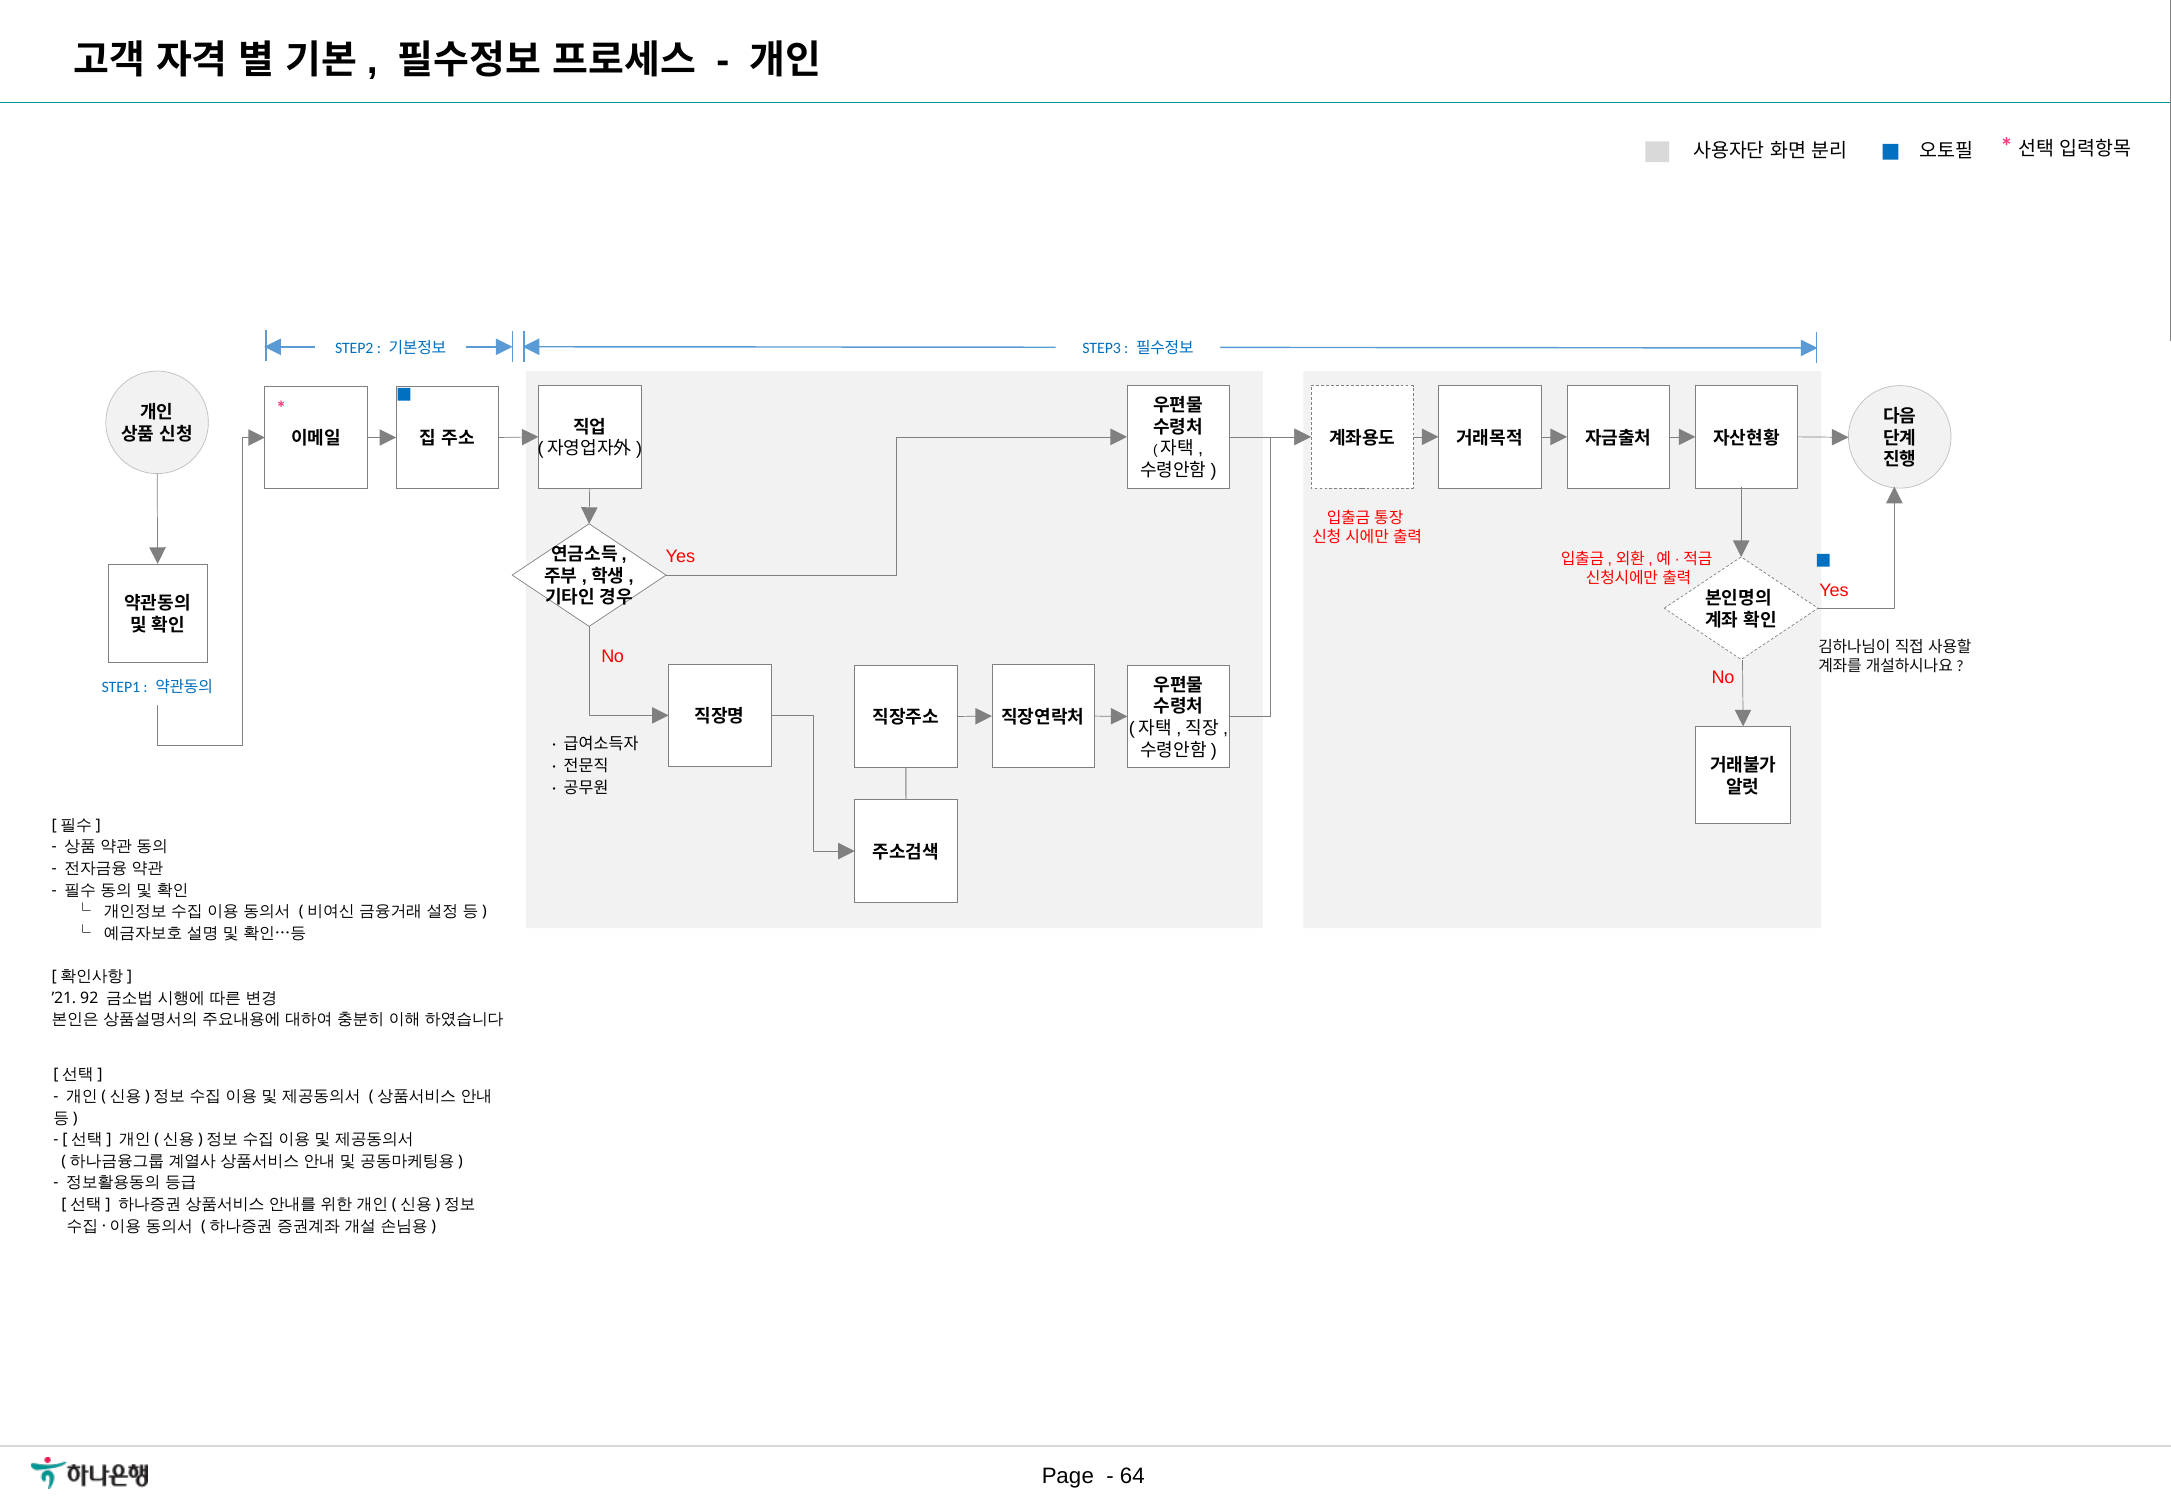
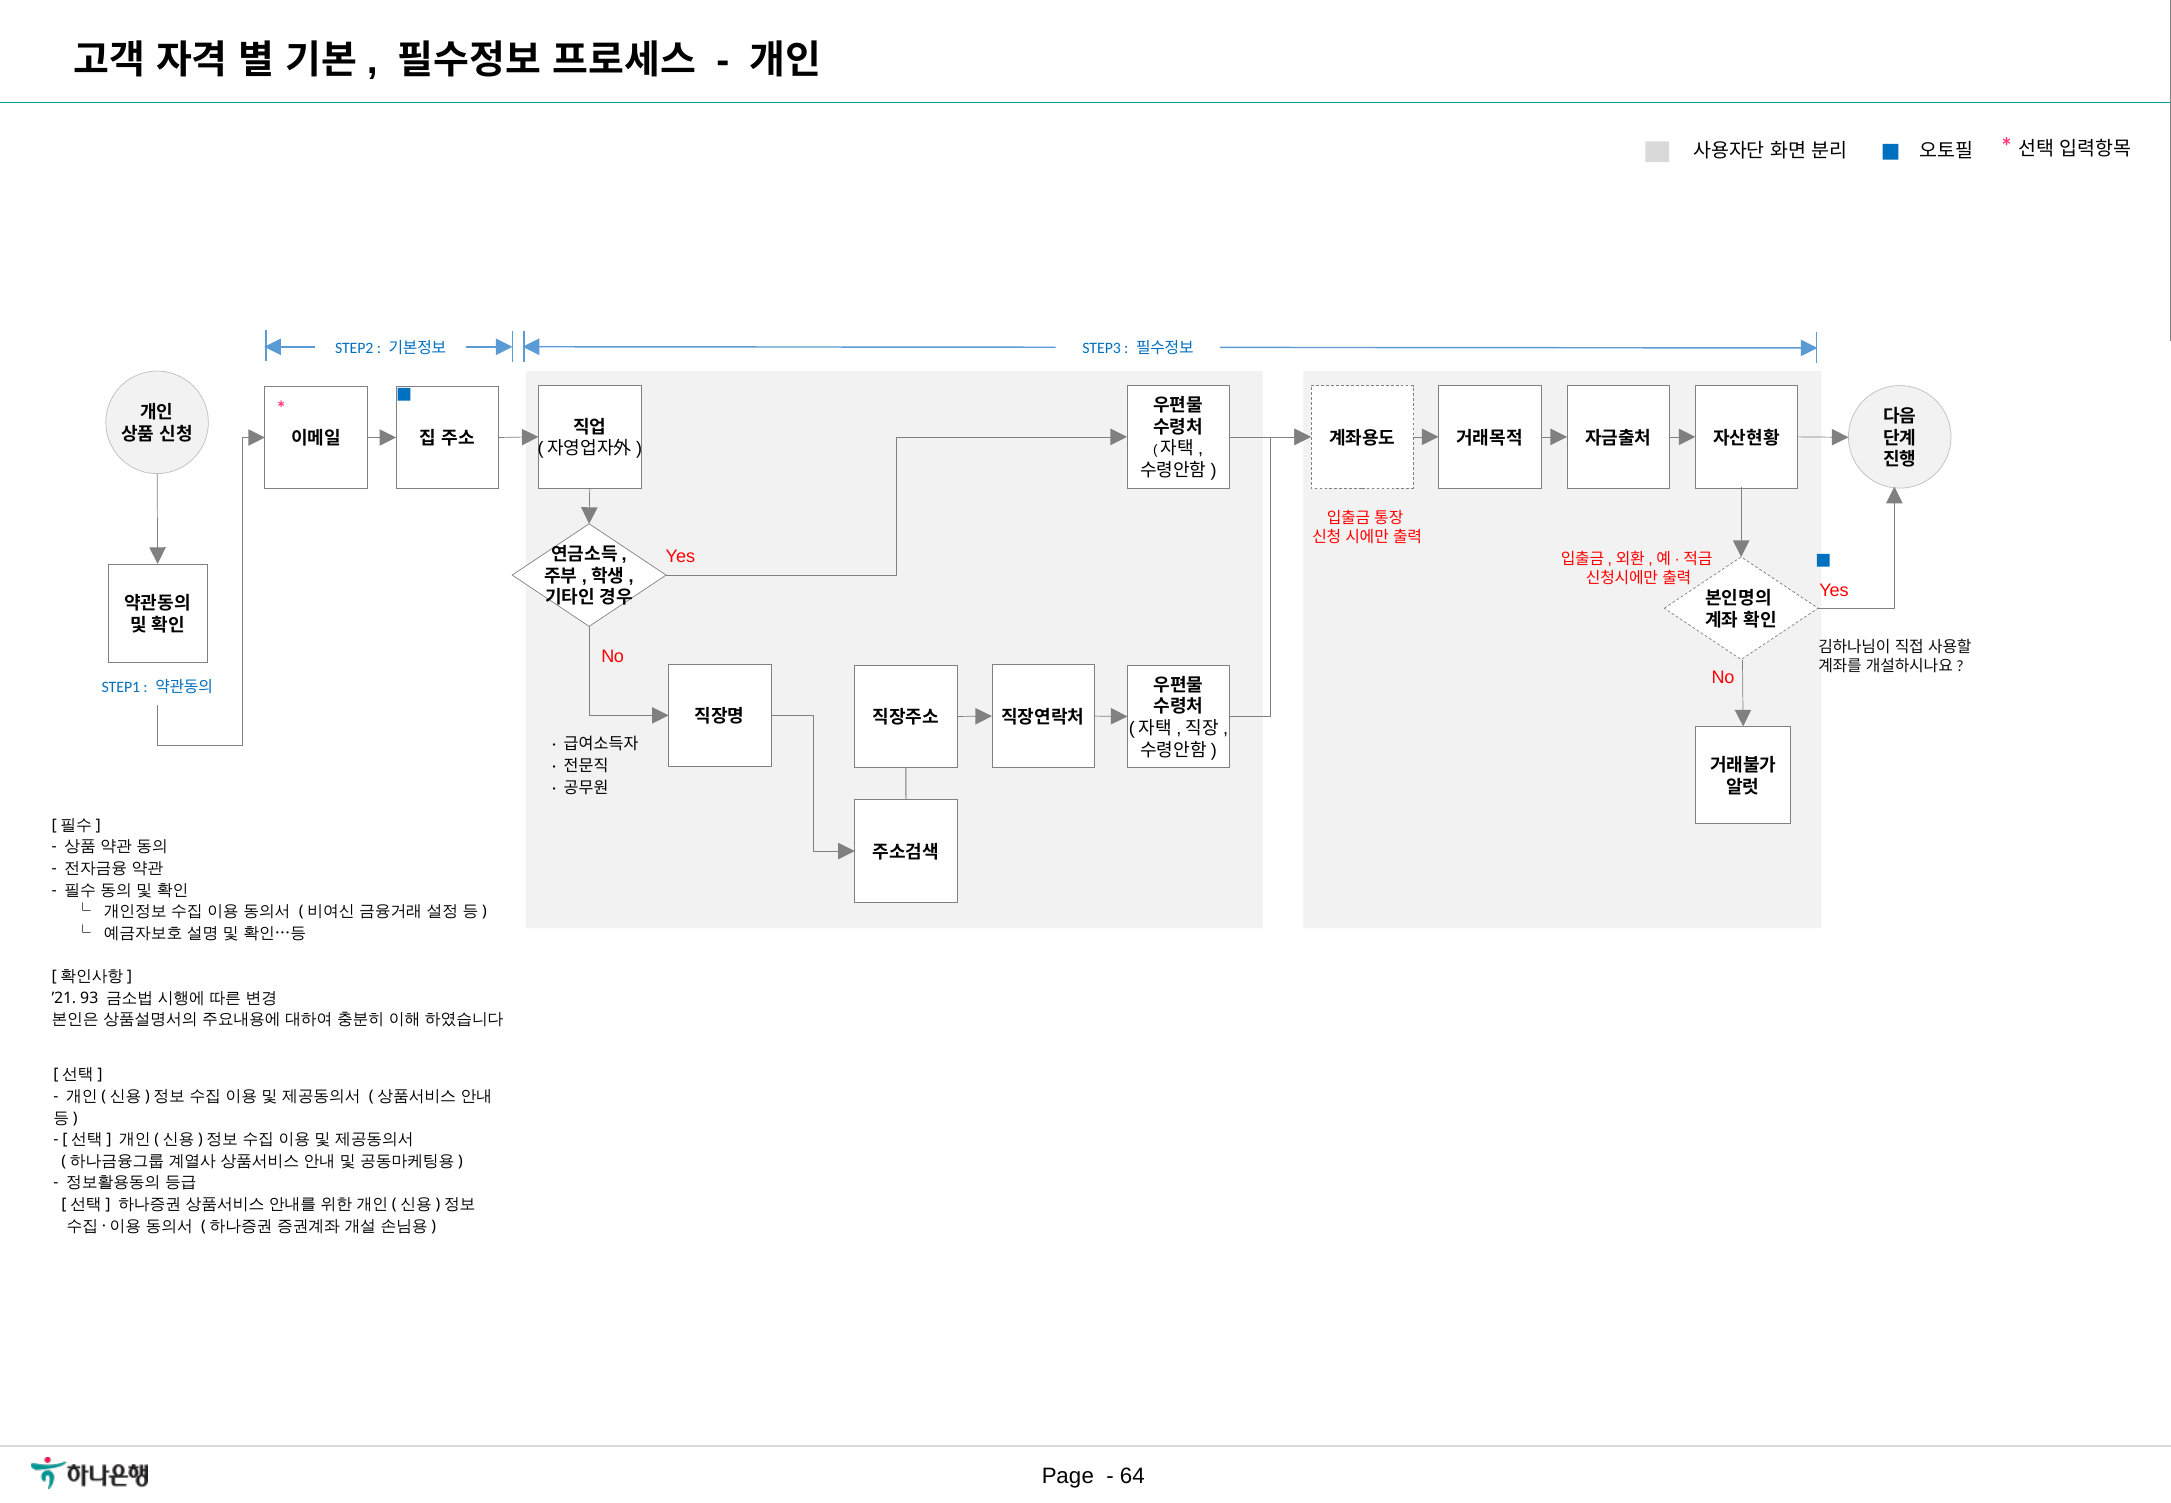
92: 92 -> 93
